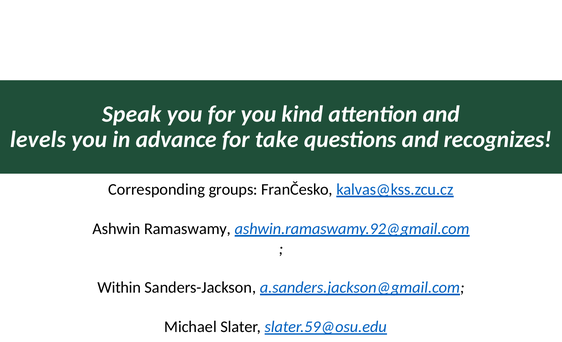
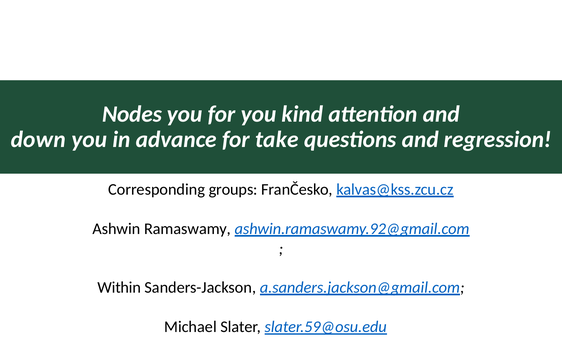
Speak: Speak -> Nodes
levels: levels -> down
recognizes: recognizes -> regression
